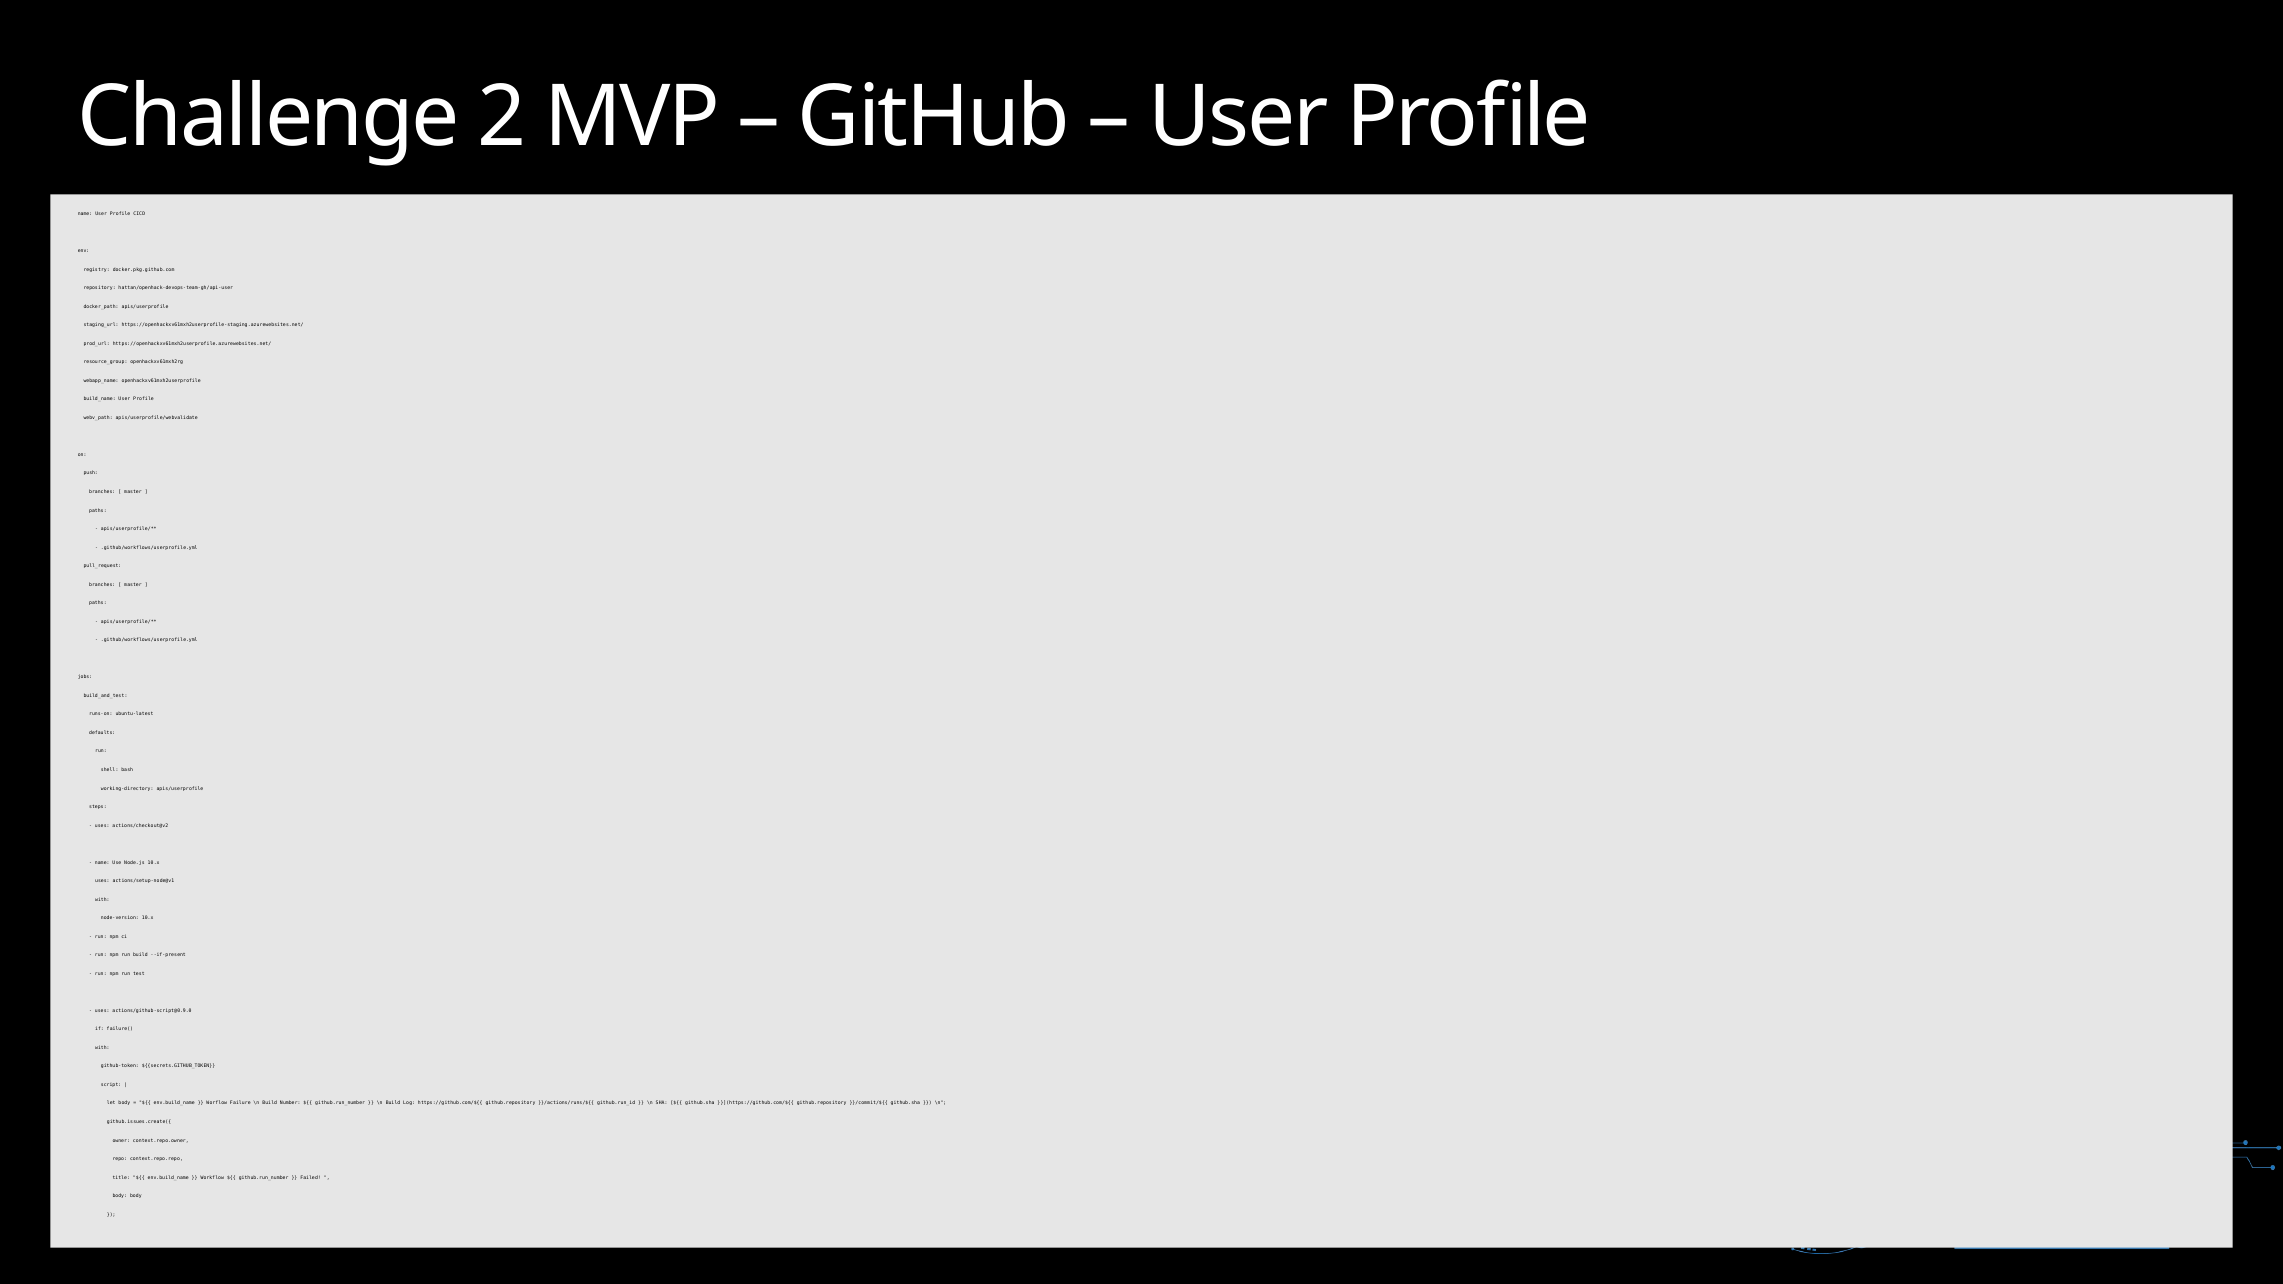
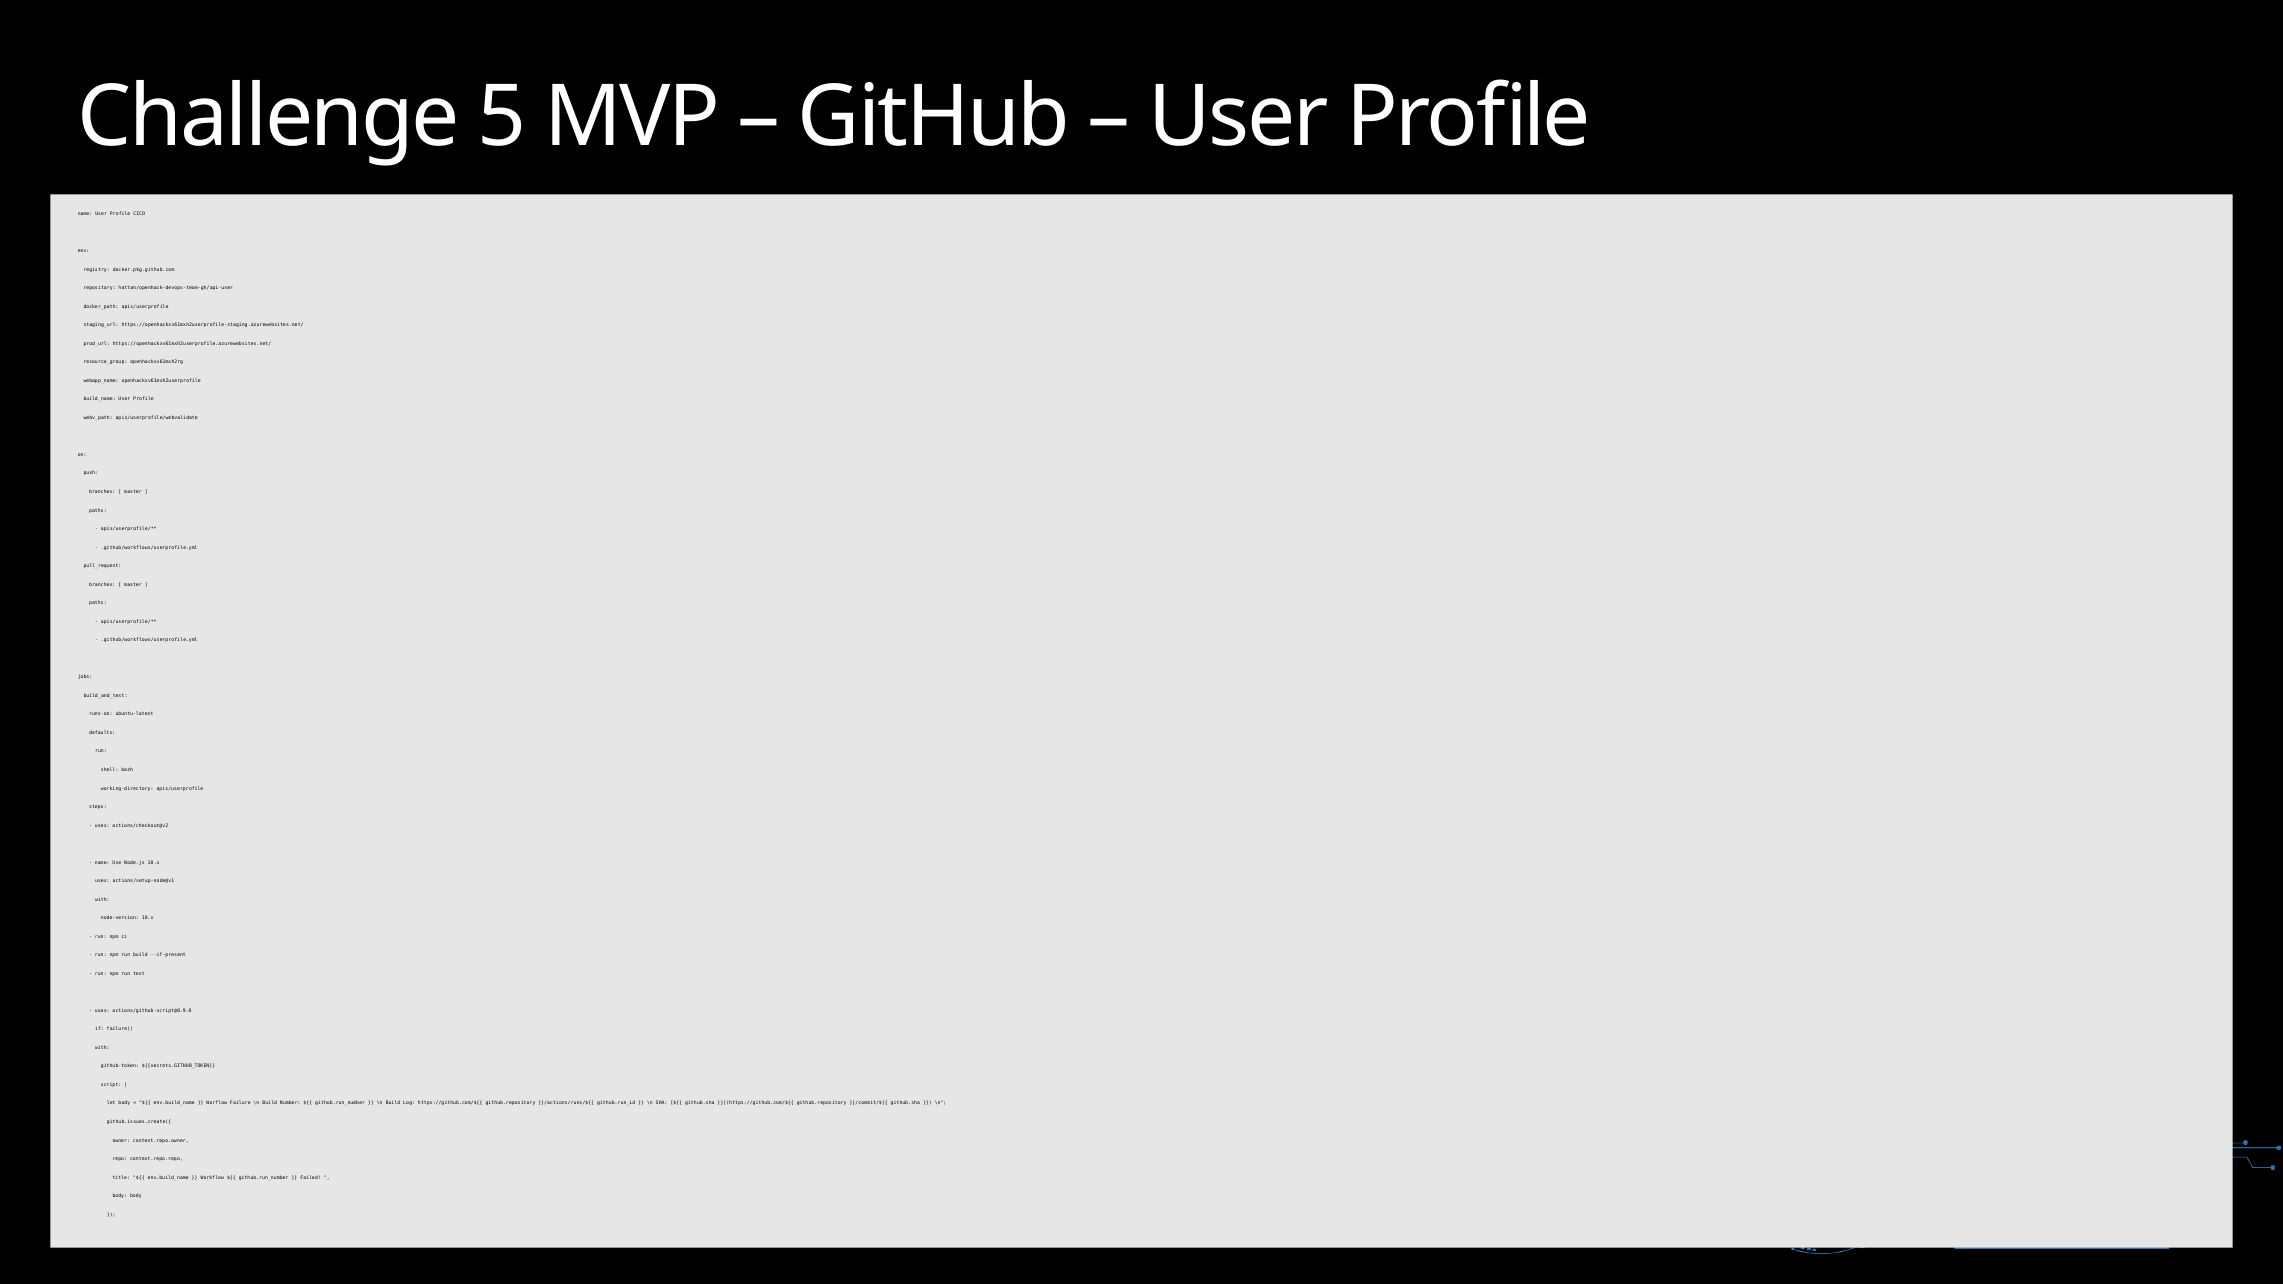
2: 2 -> 5
